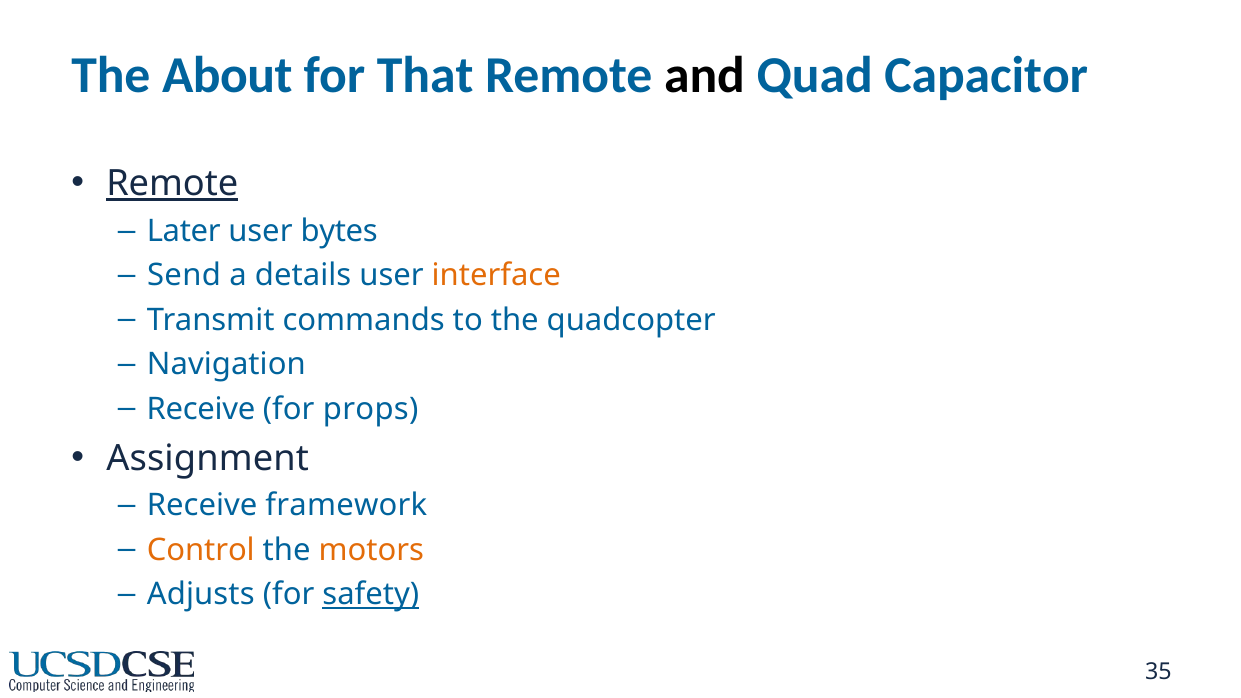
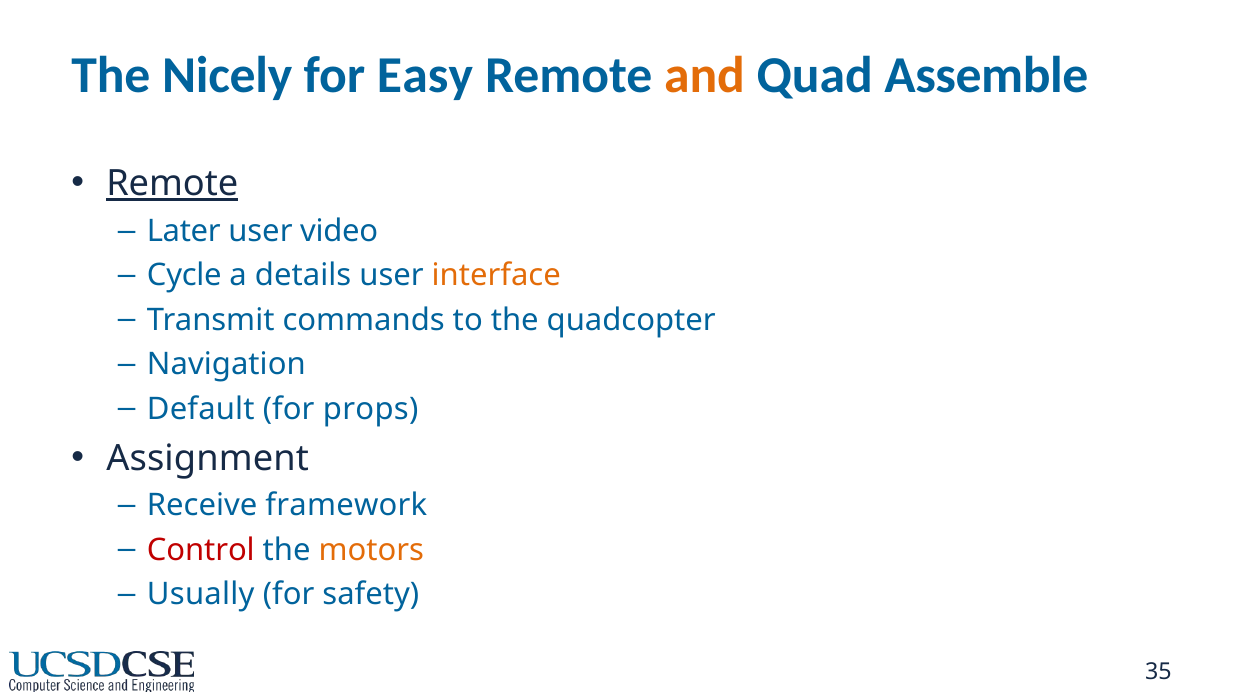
About: About -> Nicely
That: That -> Easy
and colour: black -> orange
Capacitor: Capacitor -> Assemble
bytes: bytes -> video
Send: Send -> Cycle
Receive at (201, 409): Receive -> Default
Control colour: orange -> red
Adjusts: Adjusts -> Usually
safety underline: present -> none
